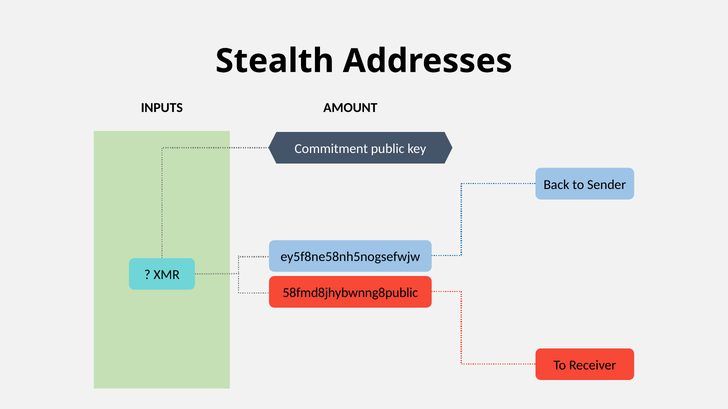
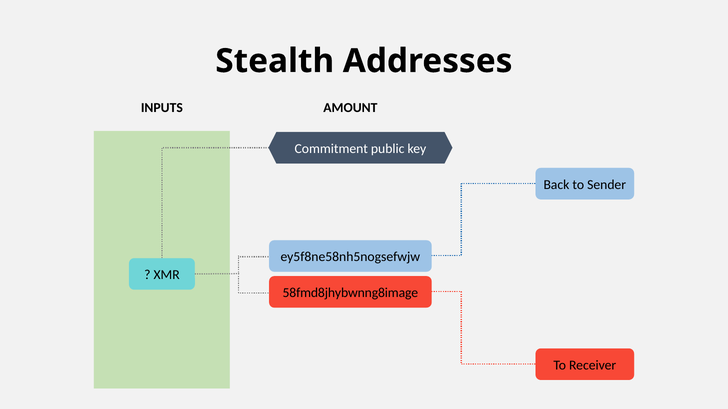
58fmd8jhybwnng8public: 58fmd8jhybwnng8public -> 58fmd8jhybwnng8image
